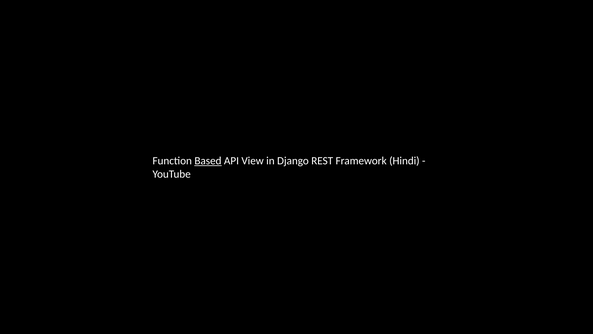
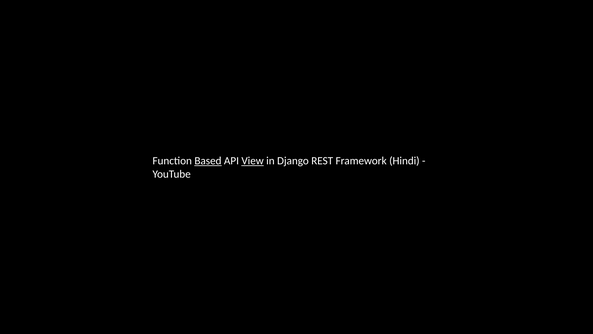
View underline: none -> present
